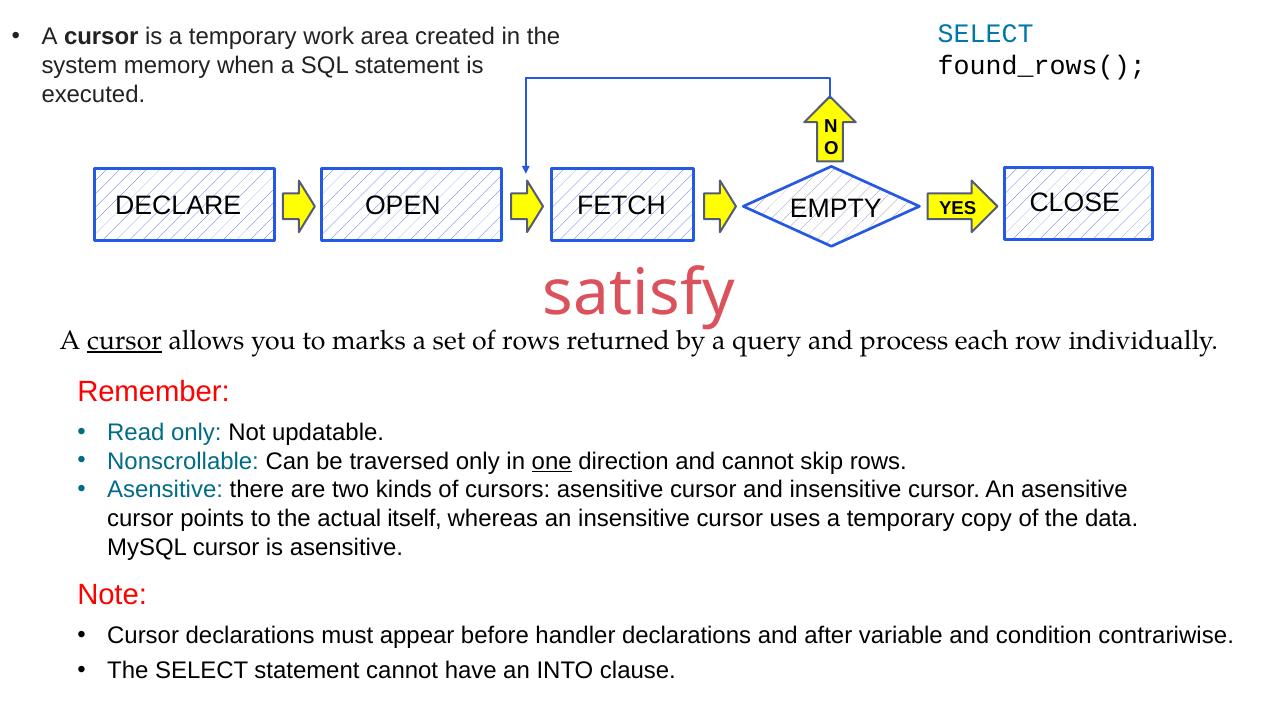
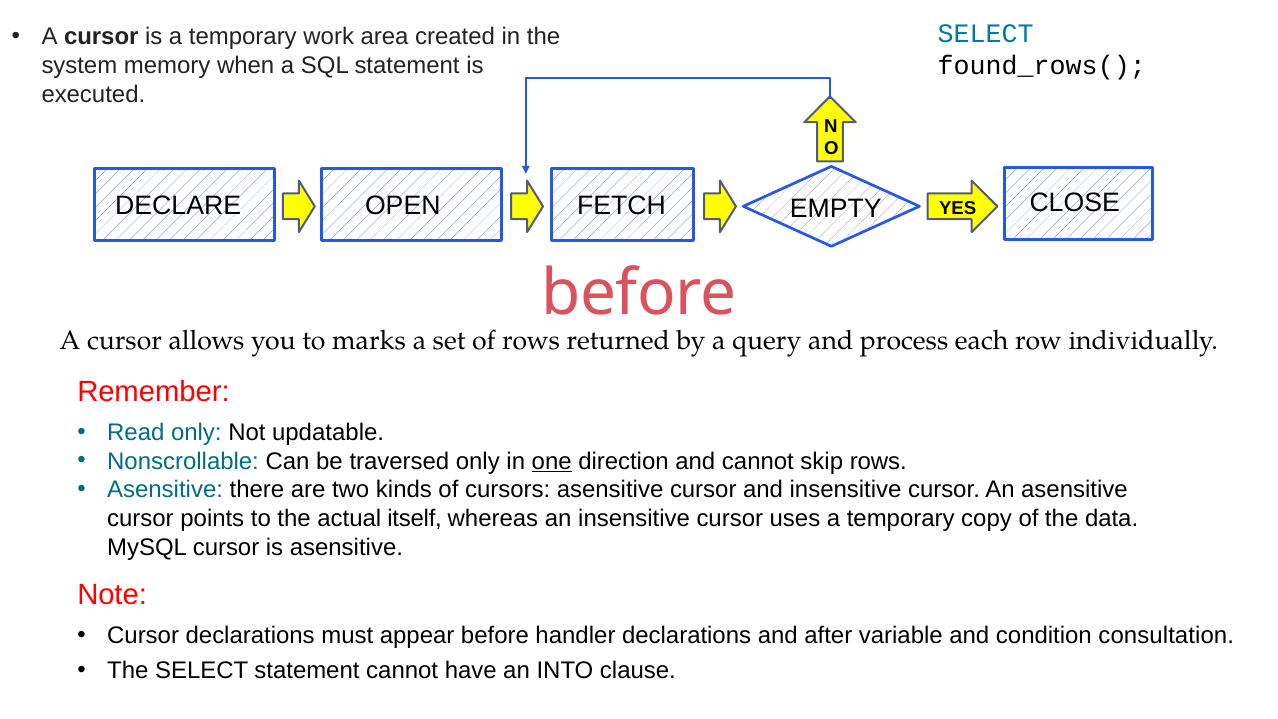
satisfy at (639, 293): satisfy -> before
cursor at (124, 341) underline: present -> none
contrariwise: contrariwise -> consultation
